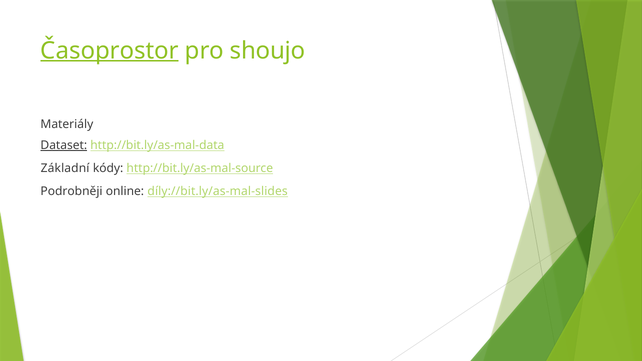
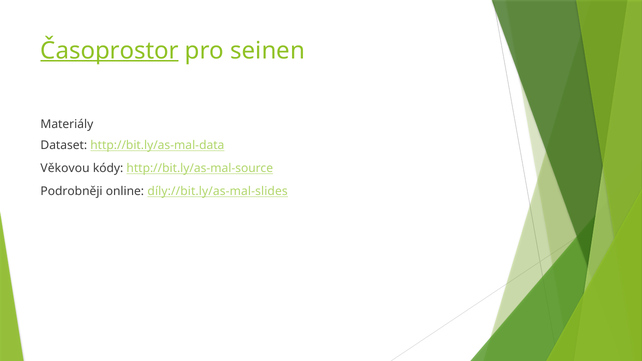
shoujo: shoujo -> seinen
Dataset underline: present -> none
Základní: Základní -> Věkovou
